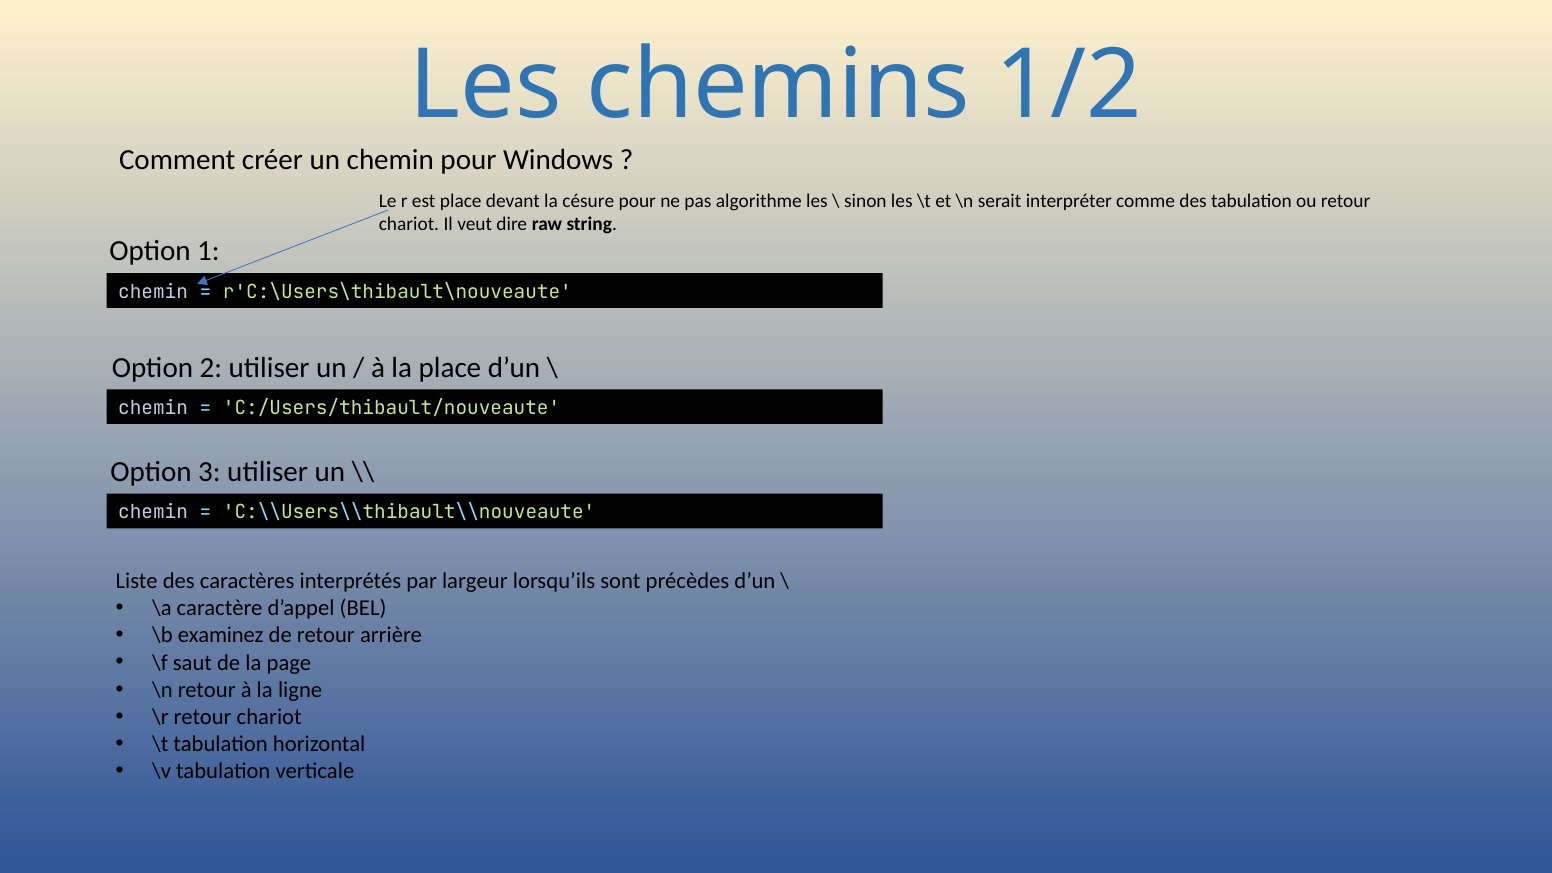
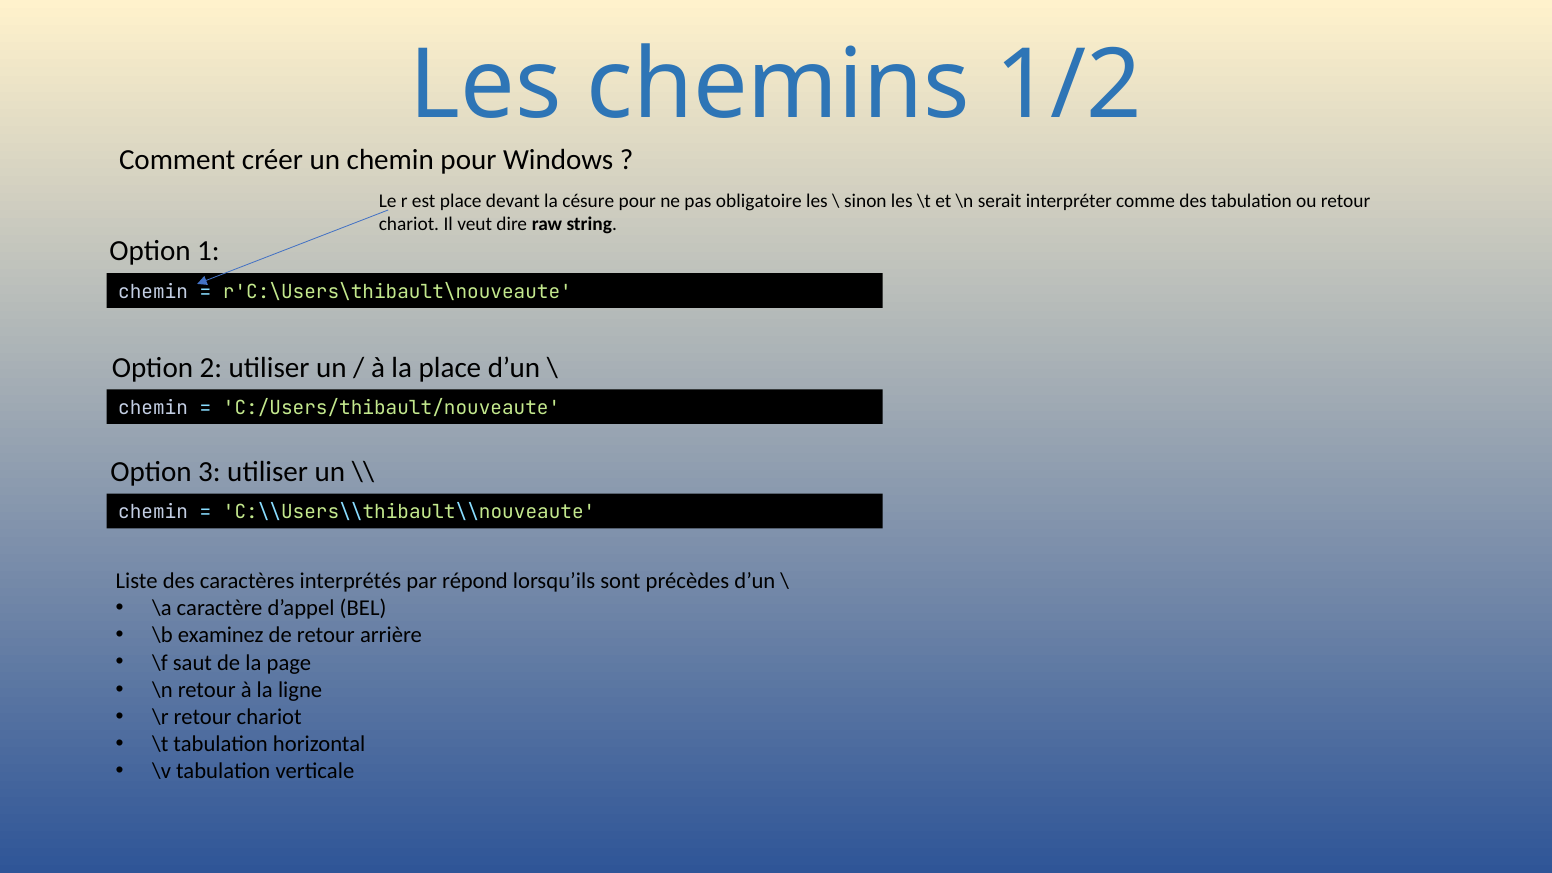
algorithme: algorithme -> obligatoire
largeur: largeur -> répond
